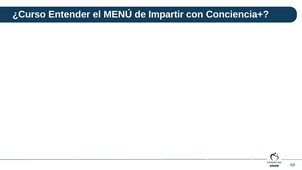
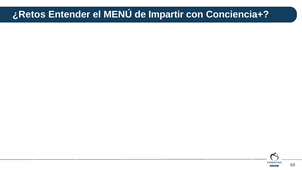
¿Curso: ¿Curso -> ¿Retos
